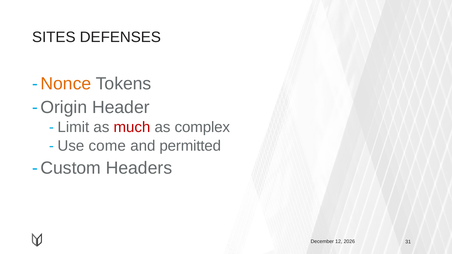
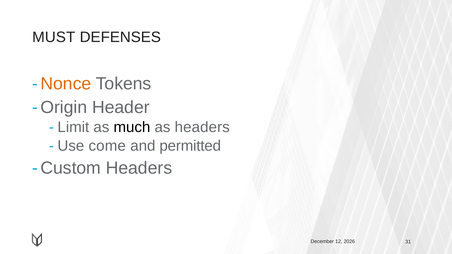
SITES: SITES -> MUST
much colour: red -> black
as complex: complex -> headers
